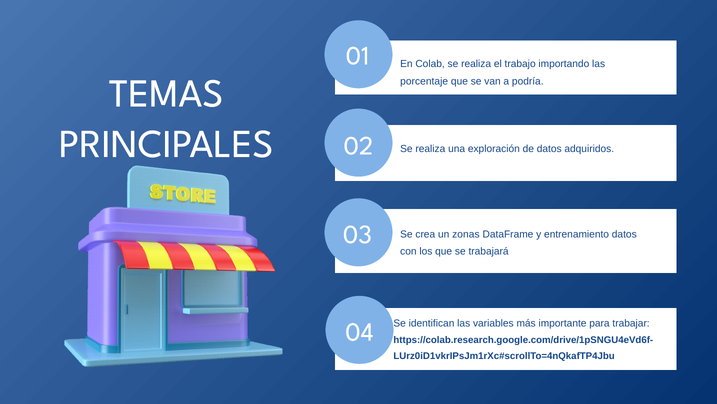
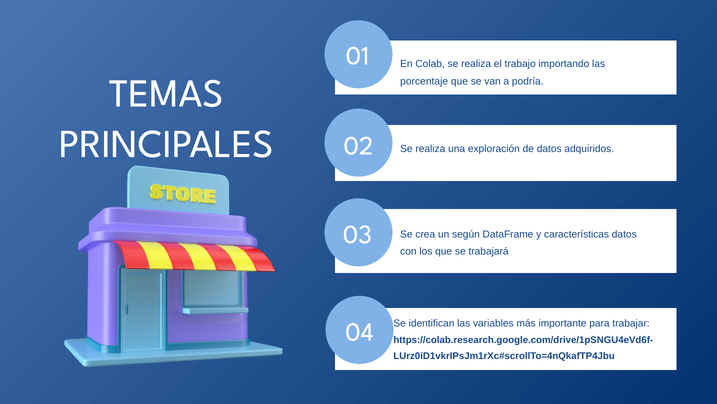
zonas: zonas -> según
entrenamiento: entrenamiento -> características
